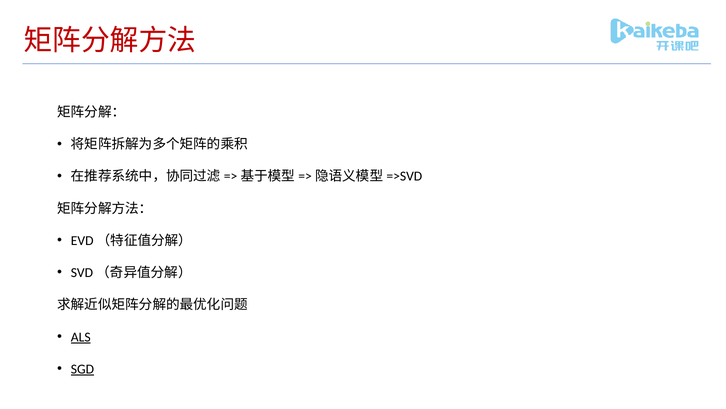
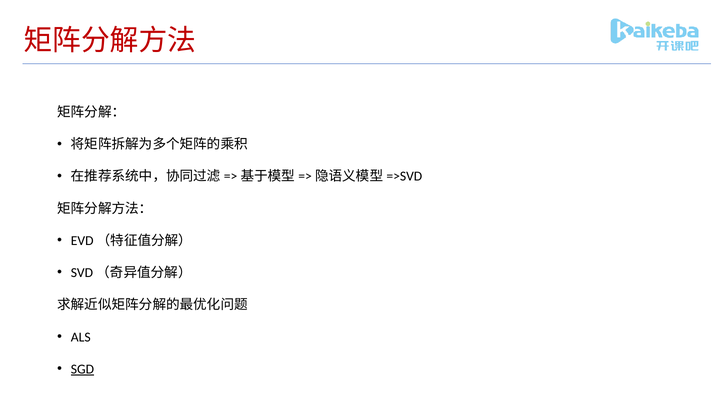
ALS underline: present -> none
